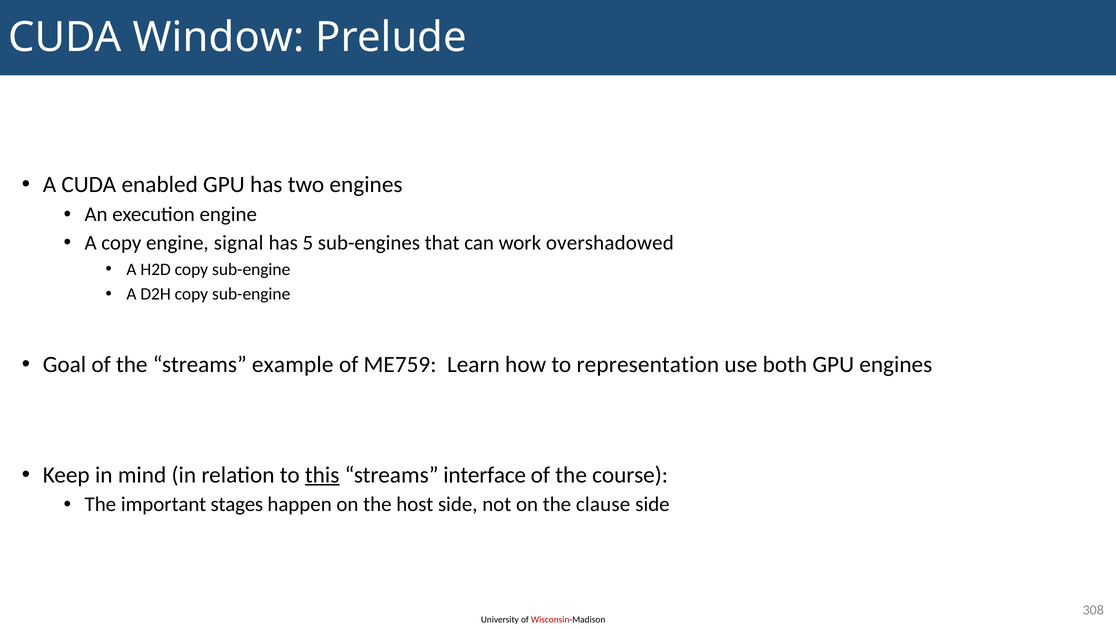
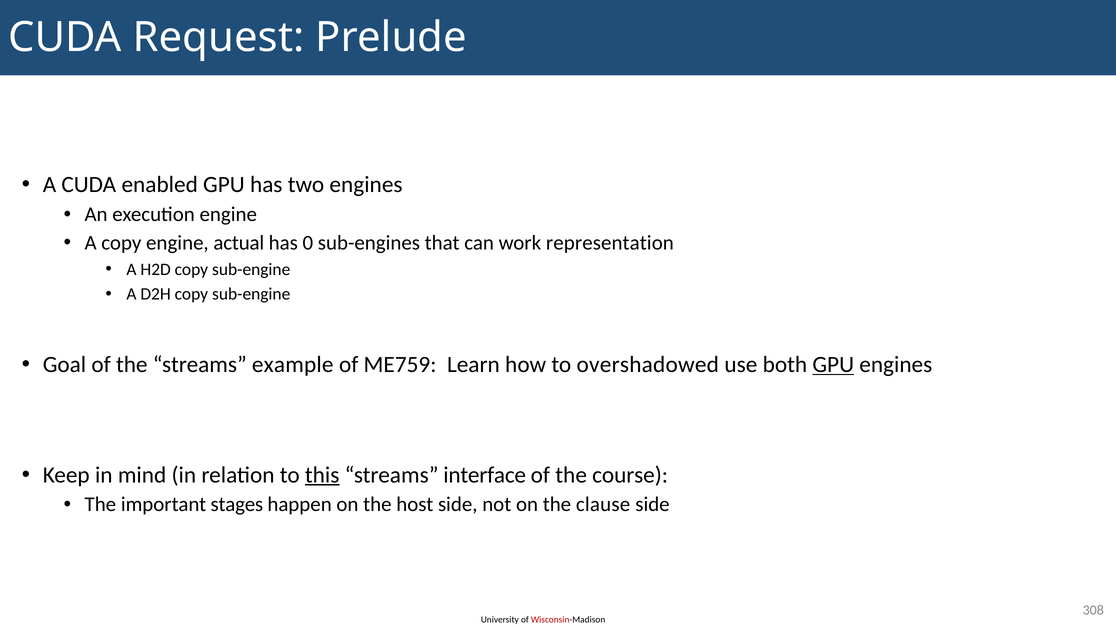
Window: Window -> Request
signal: signal -> actual
5: 5 -> 0
overshadowed: overshadowed -> representation
representation: representation -> overshadowed
GPU at (833, 364) underline: none -> present
